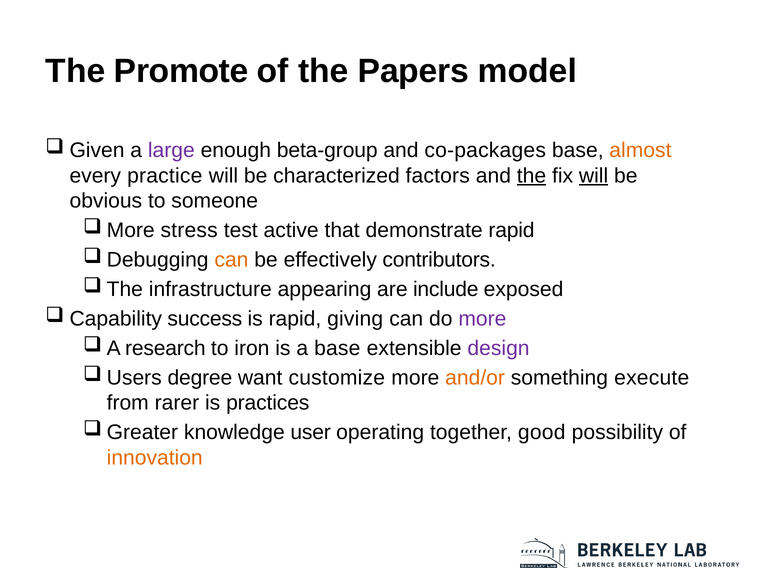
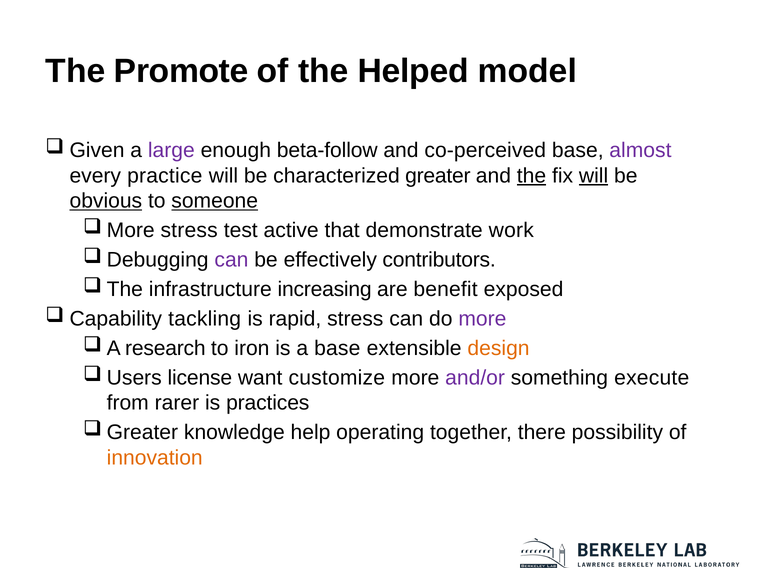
Papers: Papers -> Helped
beta-group: beta-group -> beta-follow
co-packages: co-packages -> co-perceived
almost colour: orange -> purple
factors: factors -> greater
obvious underline: none -> present
someone underline: none -> present
demonstrate rapid: rapid -> work
can at (231, 260) colour: orange -> purple
appearing: appearing -> increasing
include: include -> benefit
success: success -> tackling
rapid giving: giving -> stress
design colour: purple -> orange
degree: degree -> license
and/or colour: orange -> purple
user: user -> help
good: good -> there
